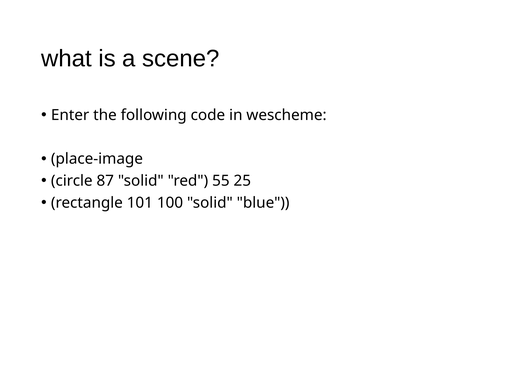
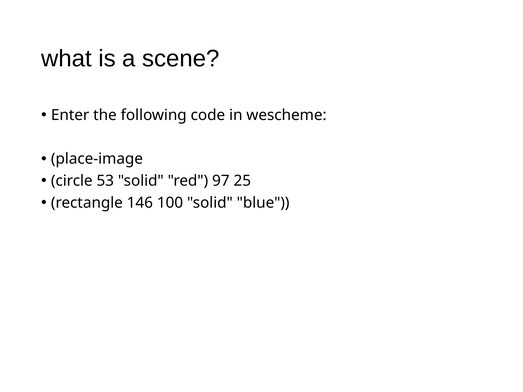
87: 87 -> 53
55: 55 -> 97
101: 101 -> 146
